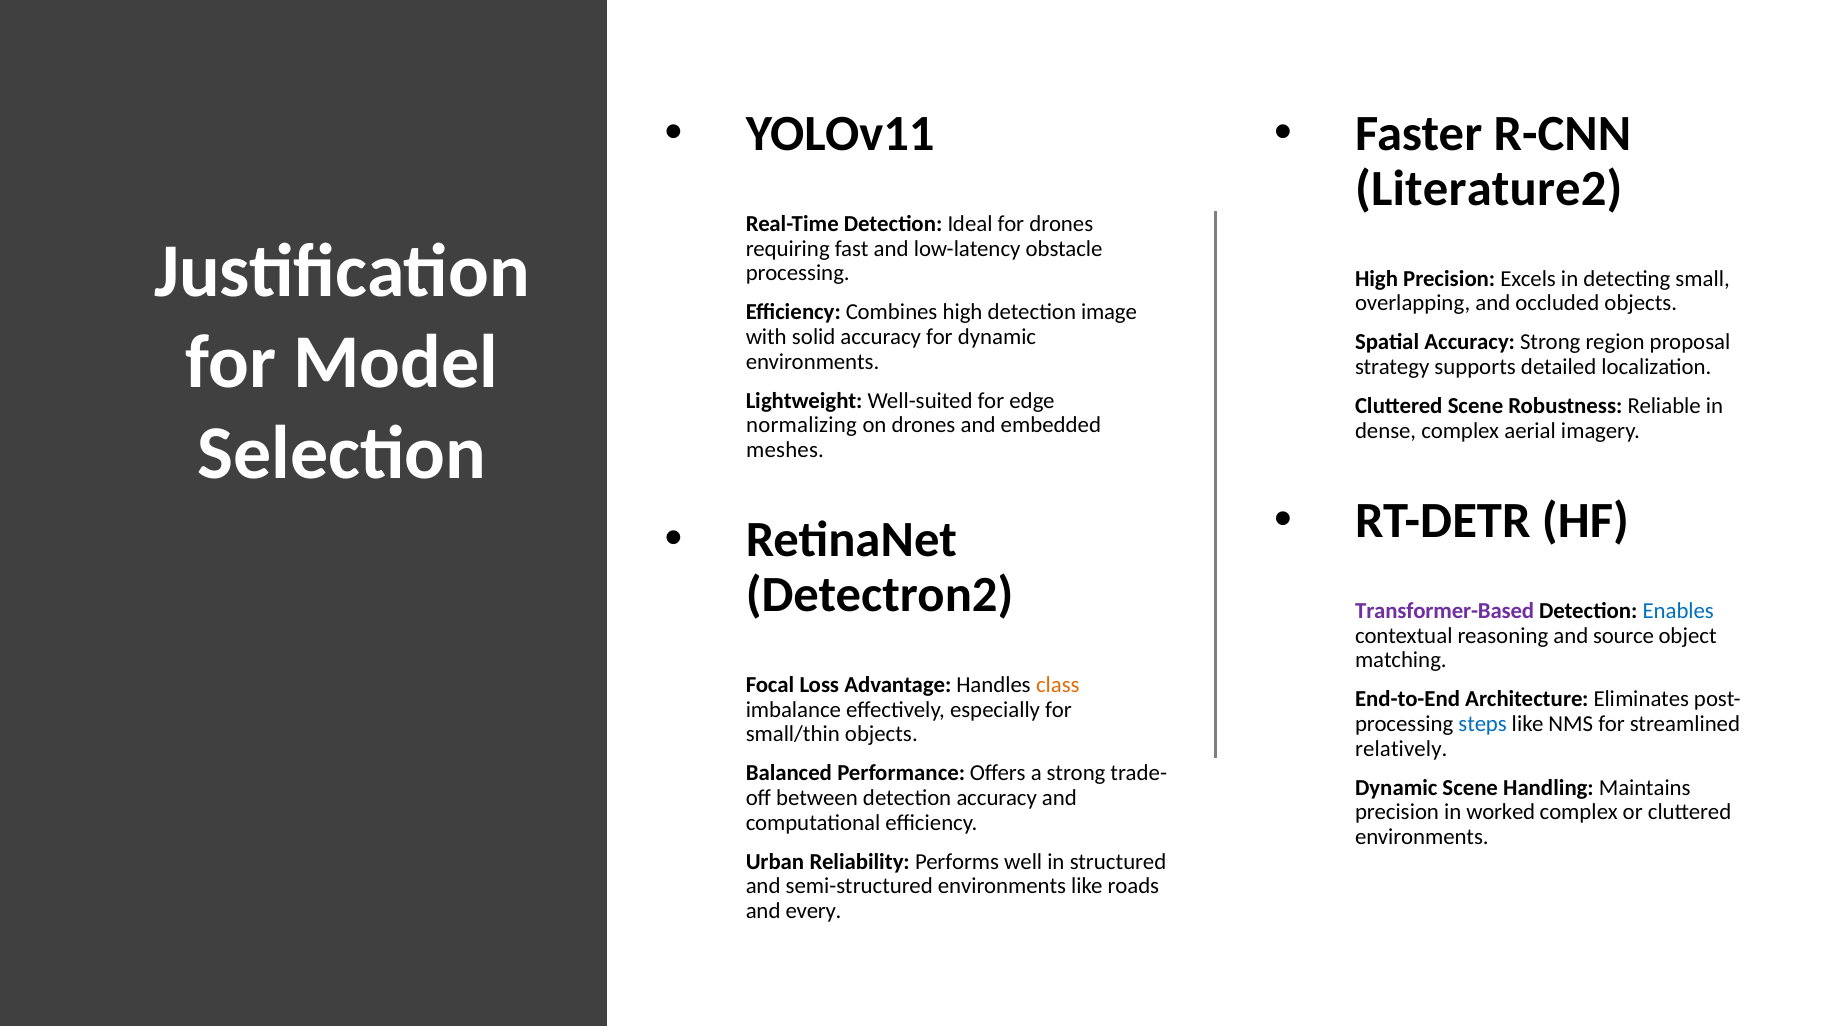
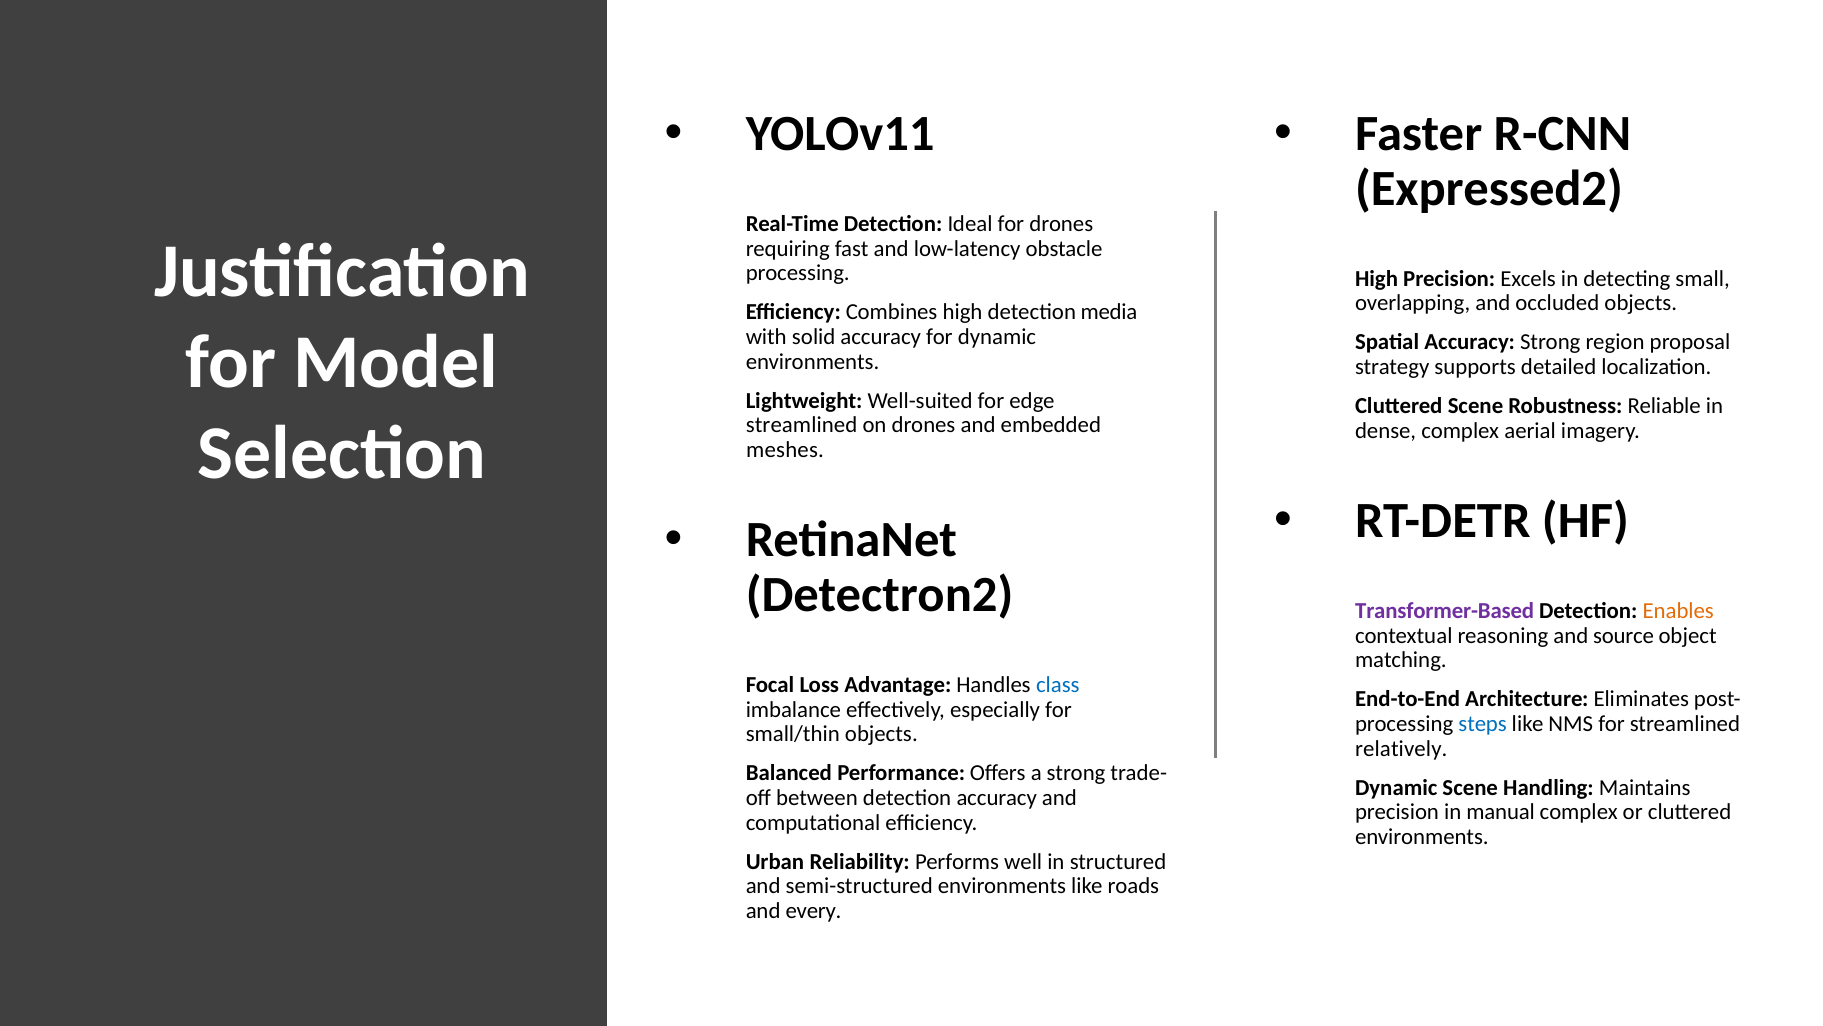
Literature2: Literature2 -> Expressed2
image: image -> media
normalizing at (801, 425): normalizing -> streamlined
Enables colour: blue -> orange
class colour: orange -> blue
worked: worked -> manual
